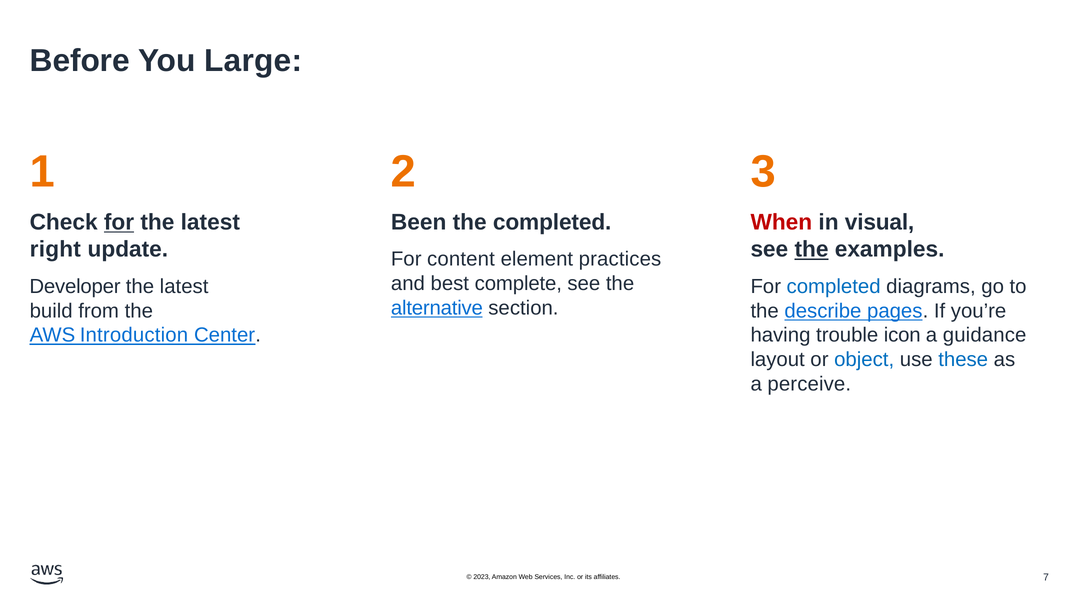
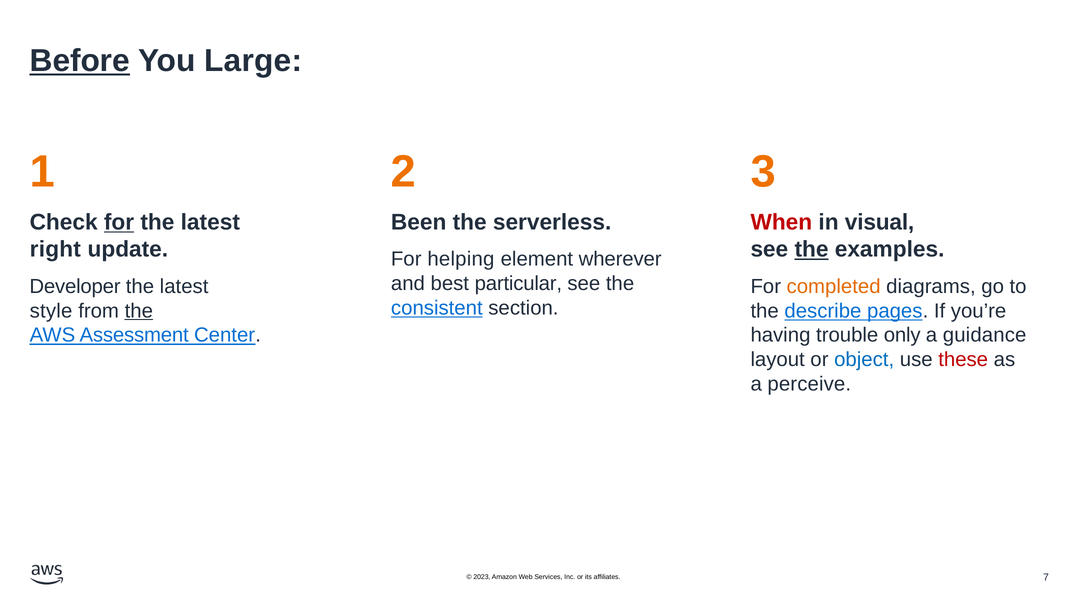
Before underline: none -> present
the completed: completed -> serverless
content: content -> helping
practices: practices -> wherever
complete: complete -> particular
completed at (834, 287) colour: blue -> orange
alternative: alternative -> consistent
build: build -> style
the at (139, 311) underline: none -> present
Introduction: Introduction -> Assessment
icon: icon -> only
these colour: blue -> red
